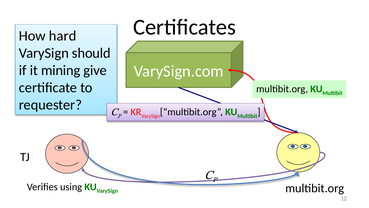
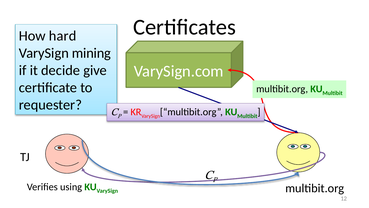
should: should -> mining
mining: mining -> decide
